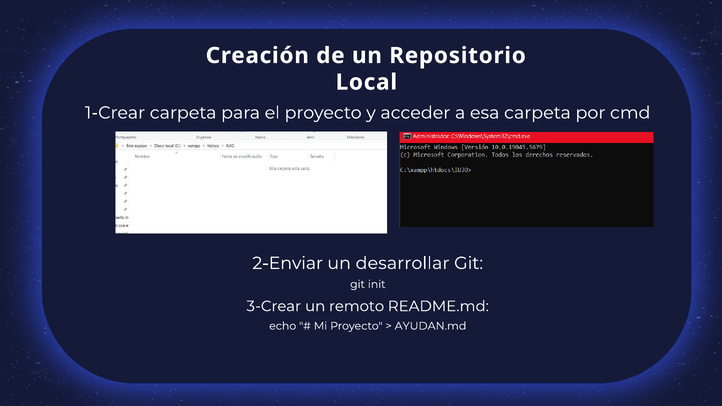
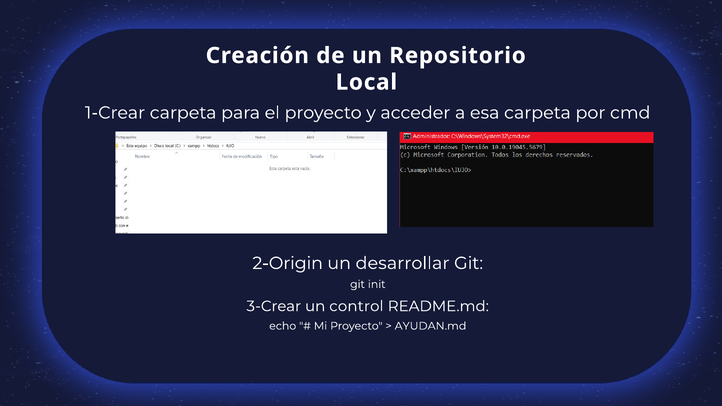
2-Enviar: 2-Enviar -> 2-Origin
remoto: remoto -> control
